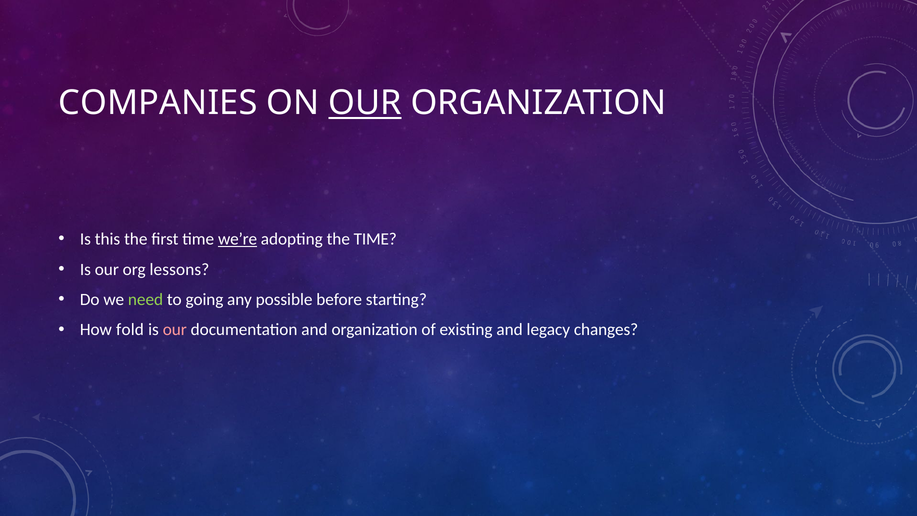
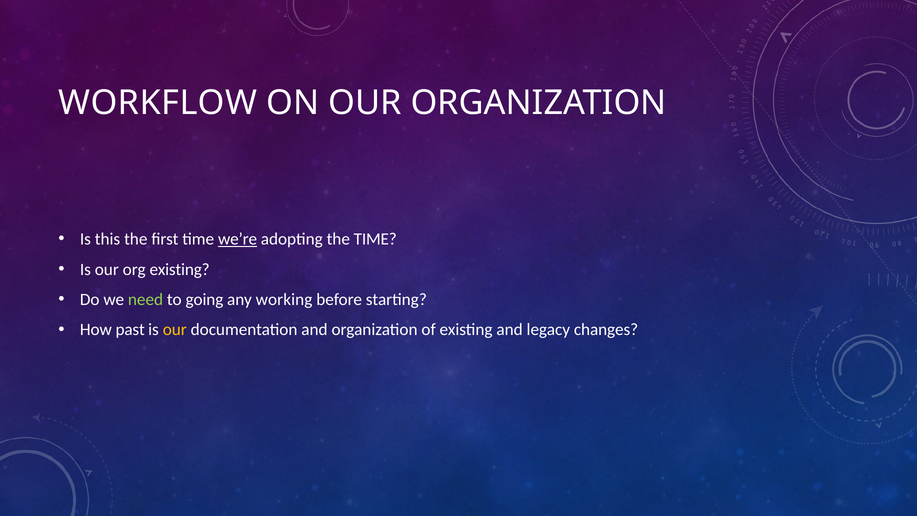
COMPANIES: COMPANIES -> WORKFLOW
OUR at (365, 103) underline: present -> none
org lessons: lessons -> existing
possible: possible -> working
fold: fold -> past
our at (175, 330) colour: pink -> yellow
